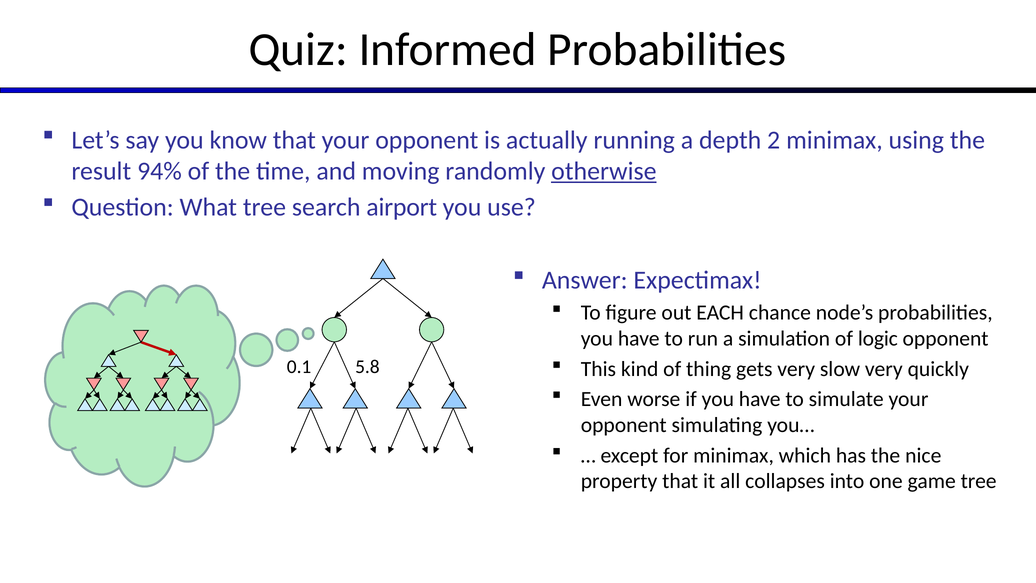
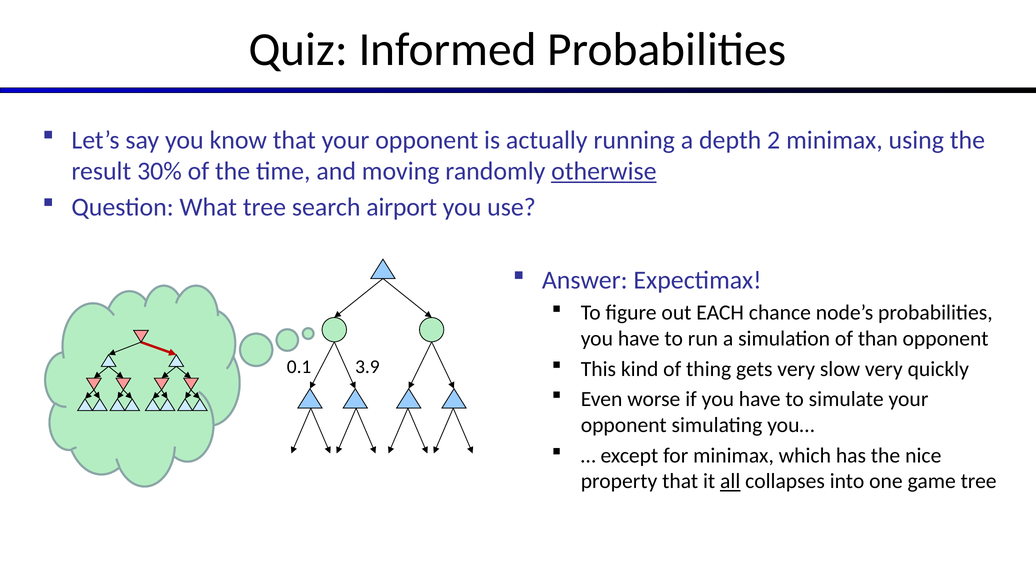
94%: 94% -> 30%
logic: logic -> than
5.8: 5.8 -> 3.9
all underline: none -> present
